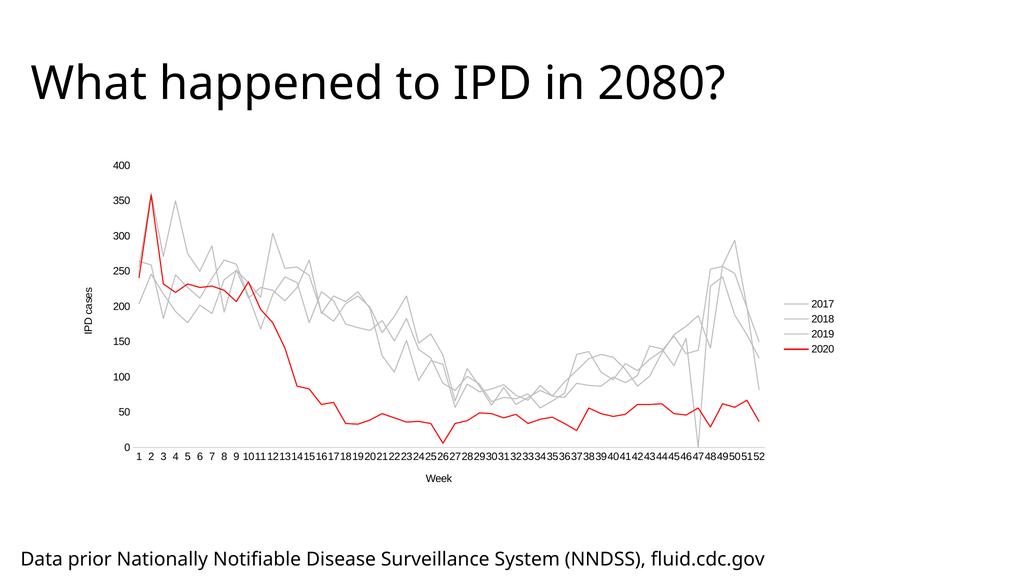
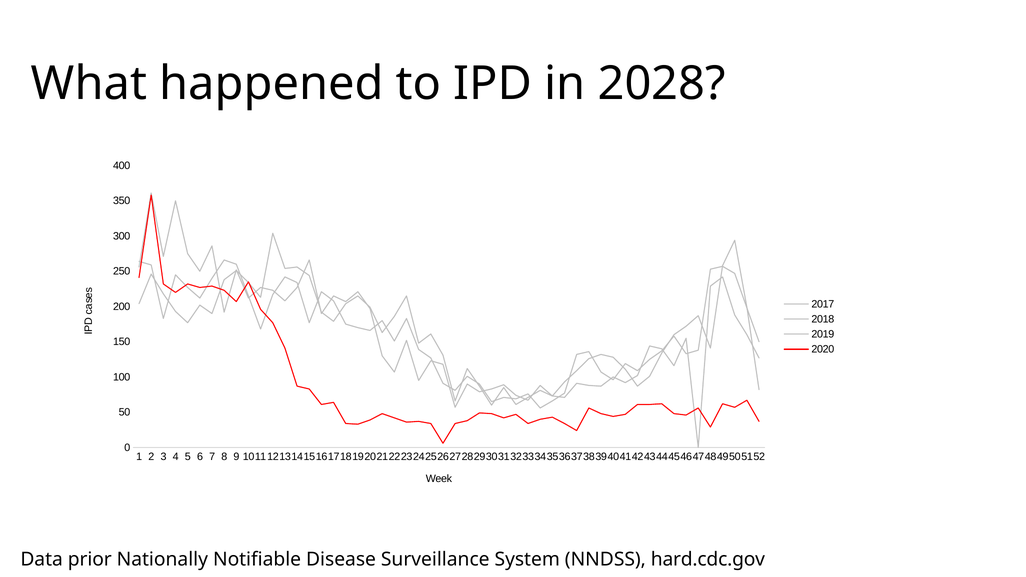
2080: 2080 -> 2028
fluid.cdc.gov: fluid.cdc.gov -> hard.cdc.gov
